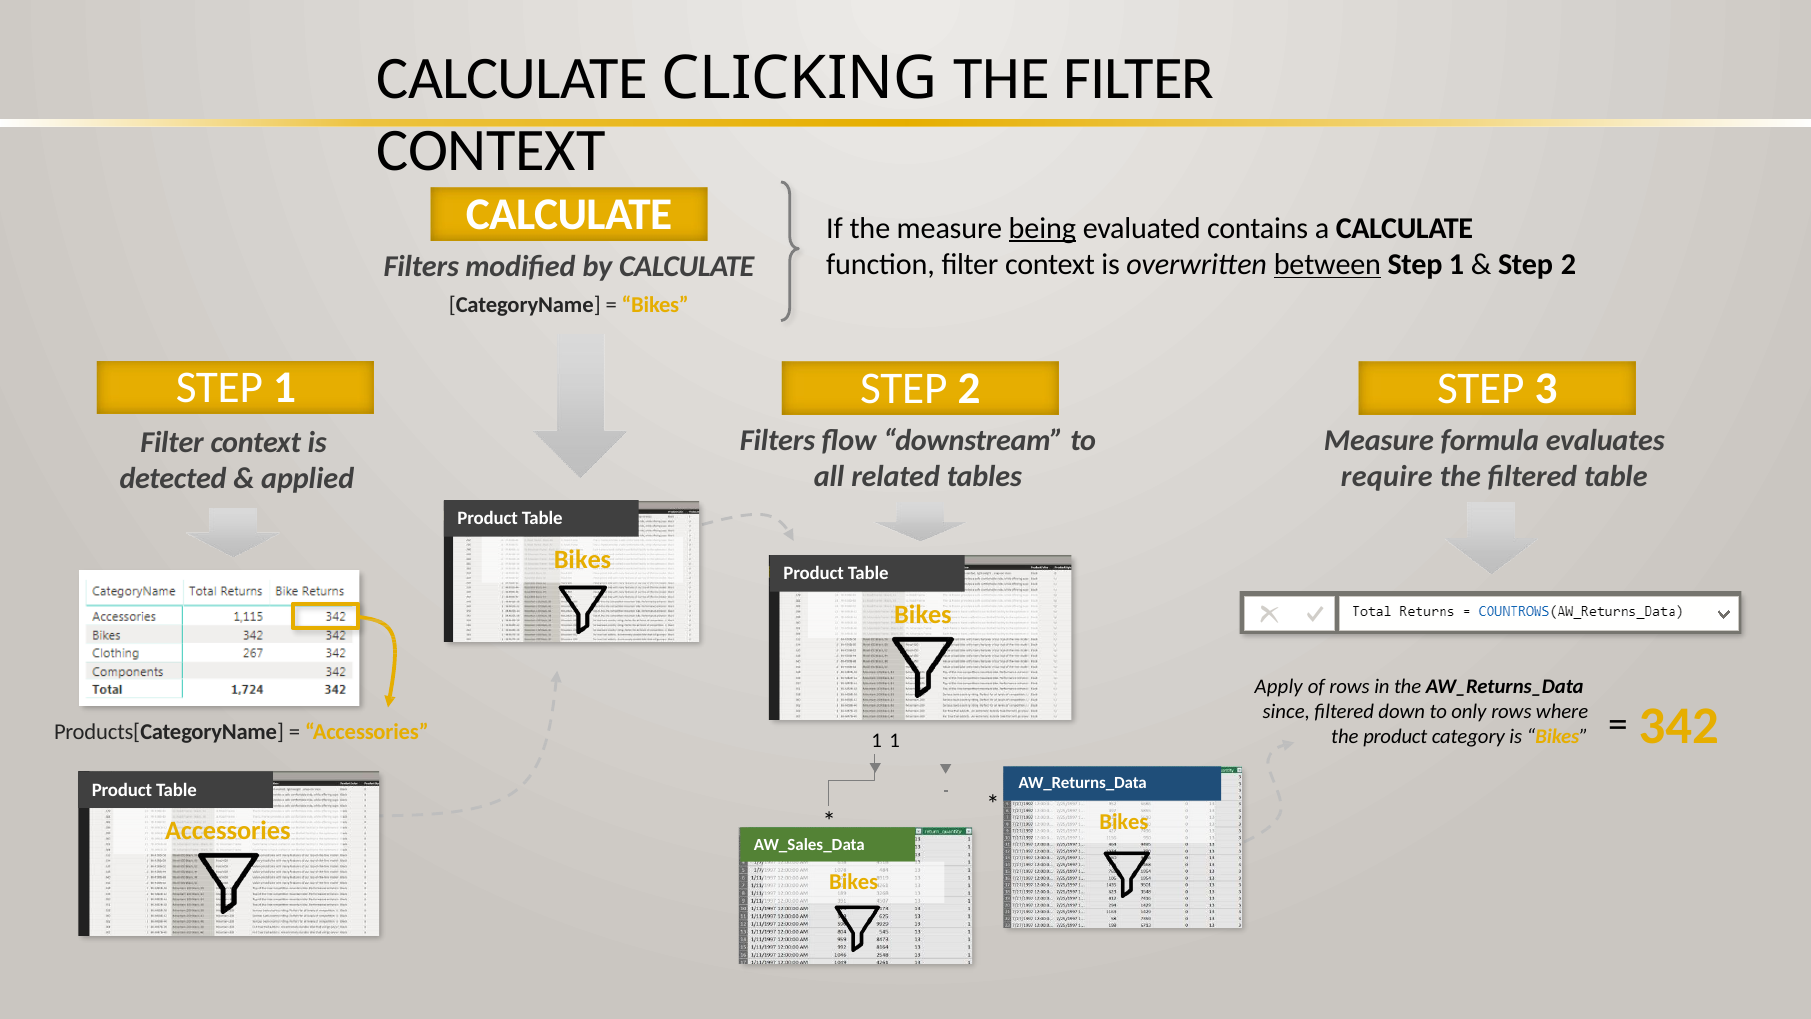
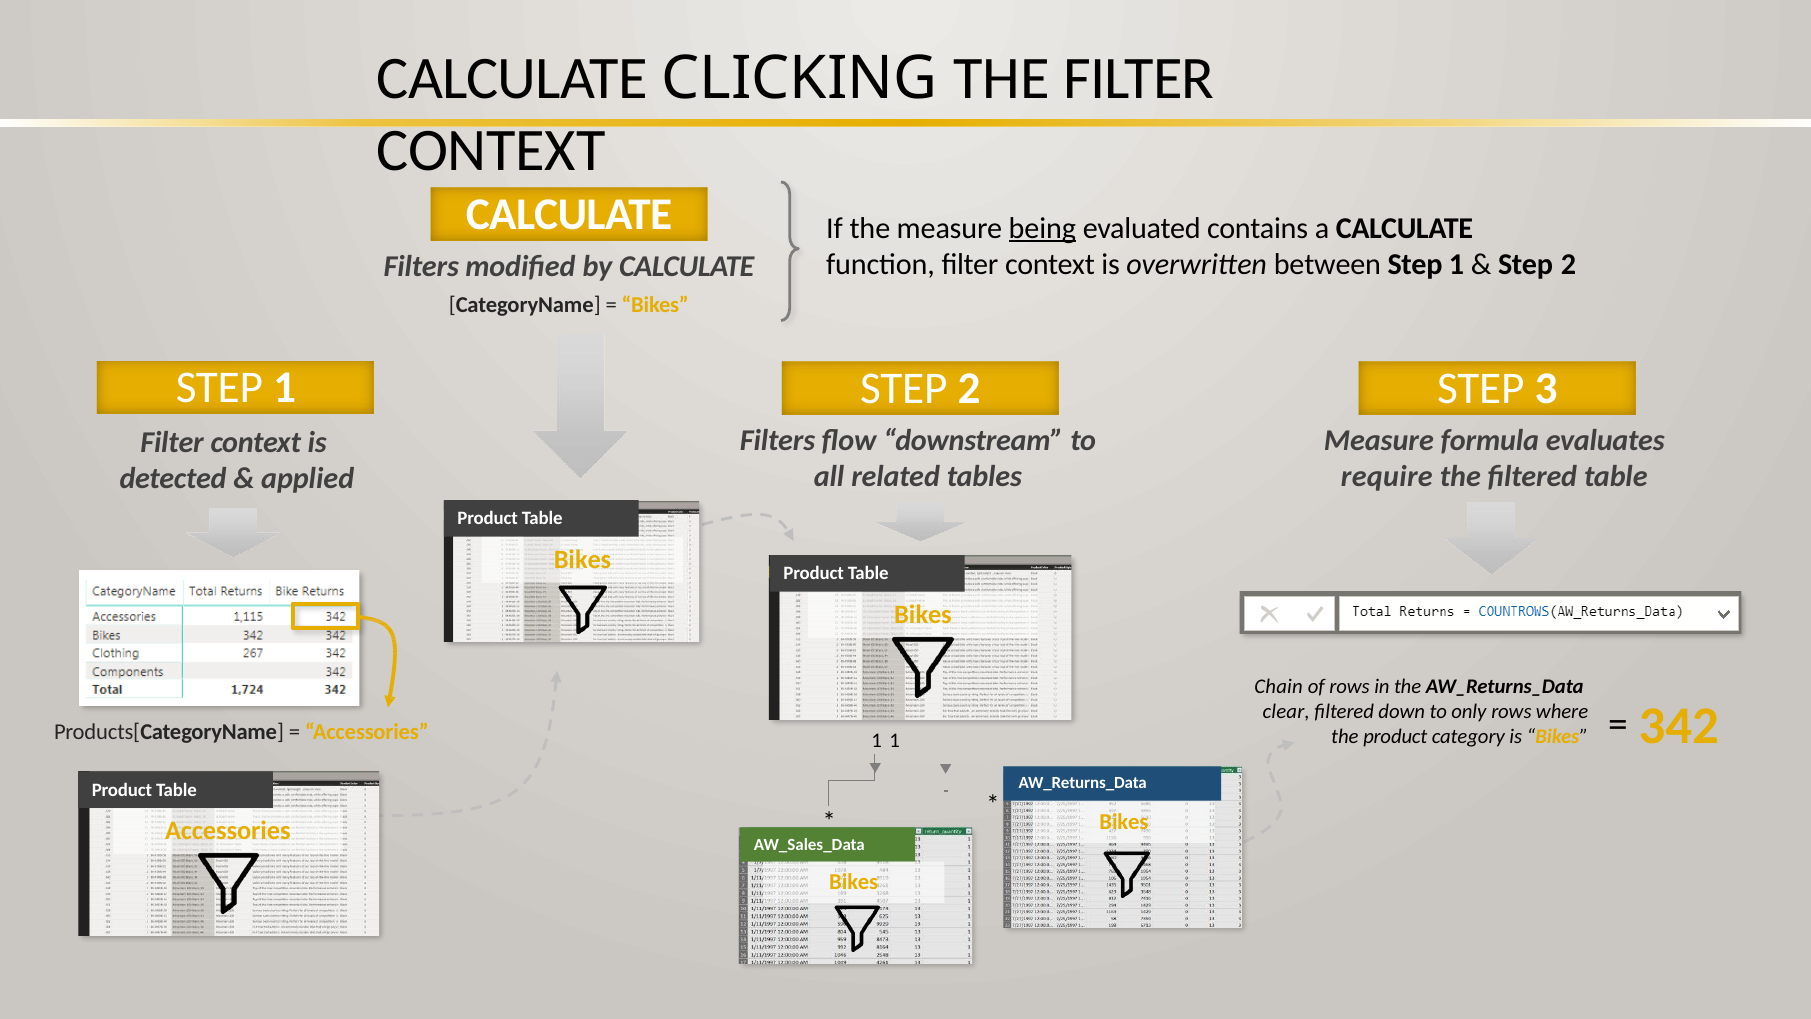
between underline: present -> none
Apply: Apply -> Chain
since: since -> clear
